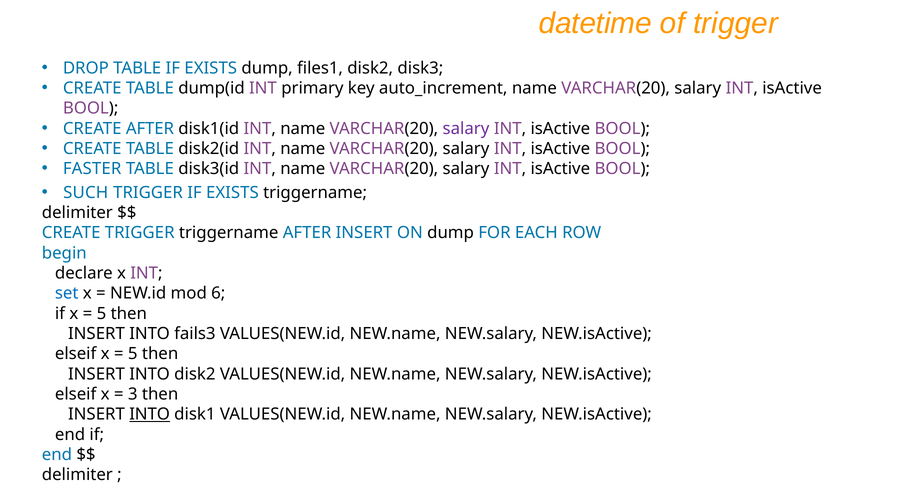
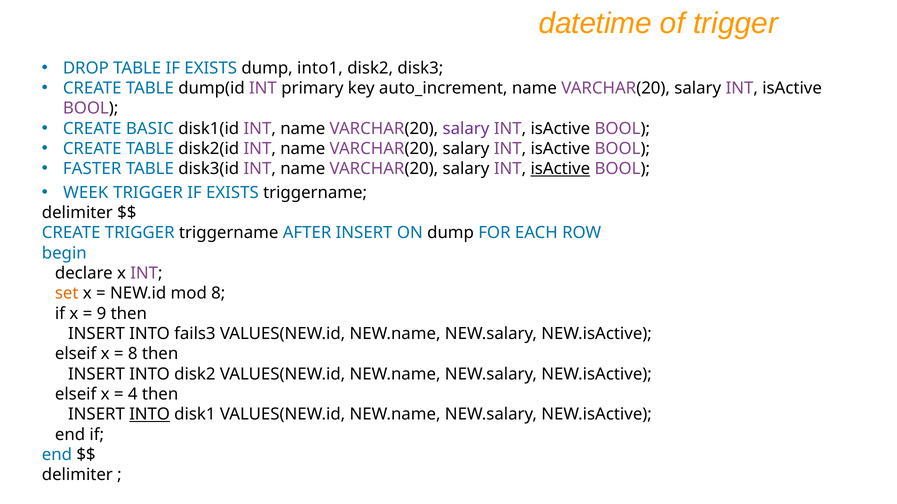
files1: files1 -> into1
CREATE AFTER: AFTER -> BASIC
isActive at (560, 169) underline: none -> present
SUCH: SUCH -> WEEK
set colour: blue -> orange
mod 6: 6 -> 8
5 at (101, 314): 5 -> 9
5 at (133, 354): 5 -> 8
3: 3 -> 4
